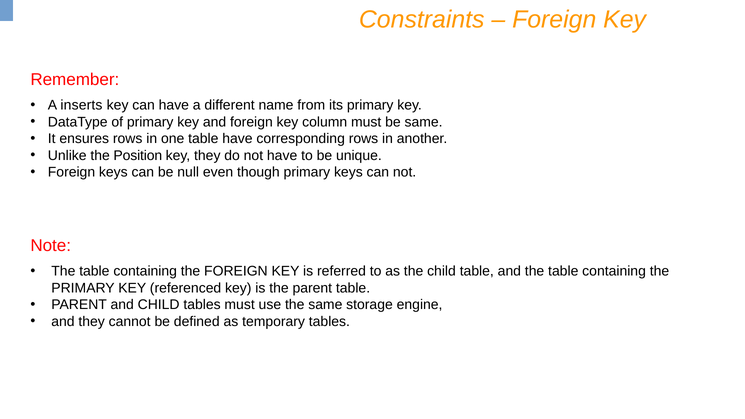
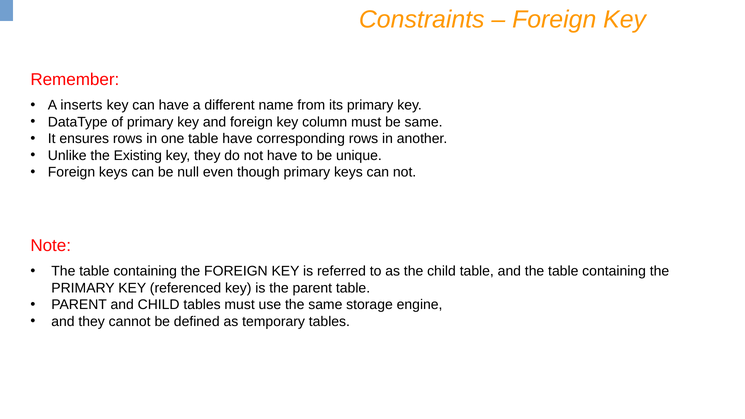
Position: Position -> Existing
